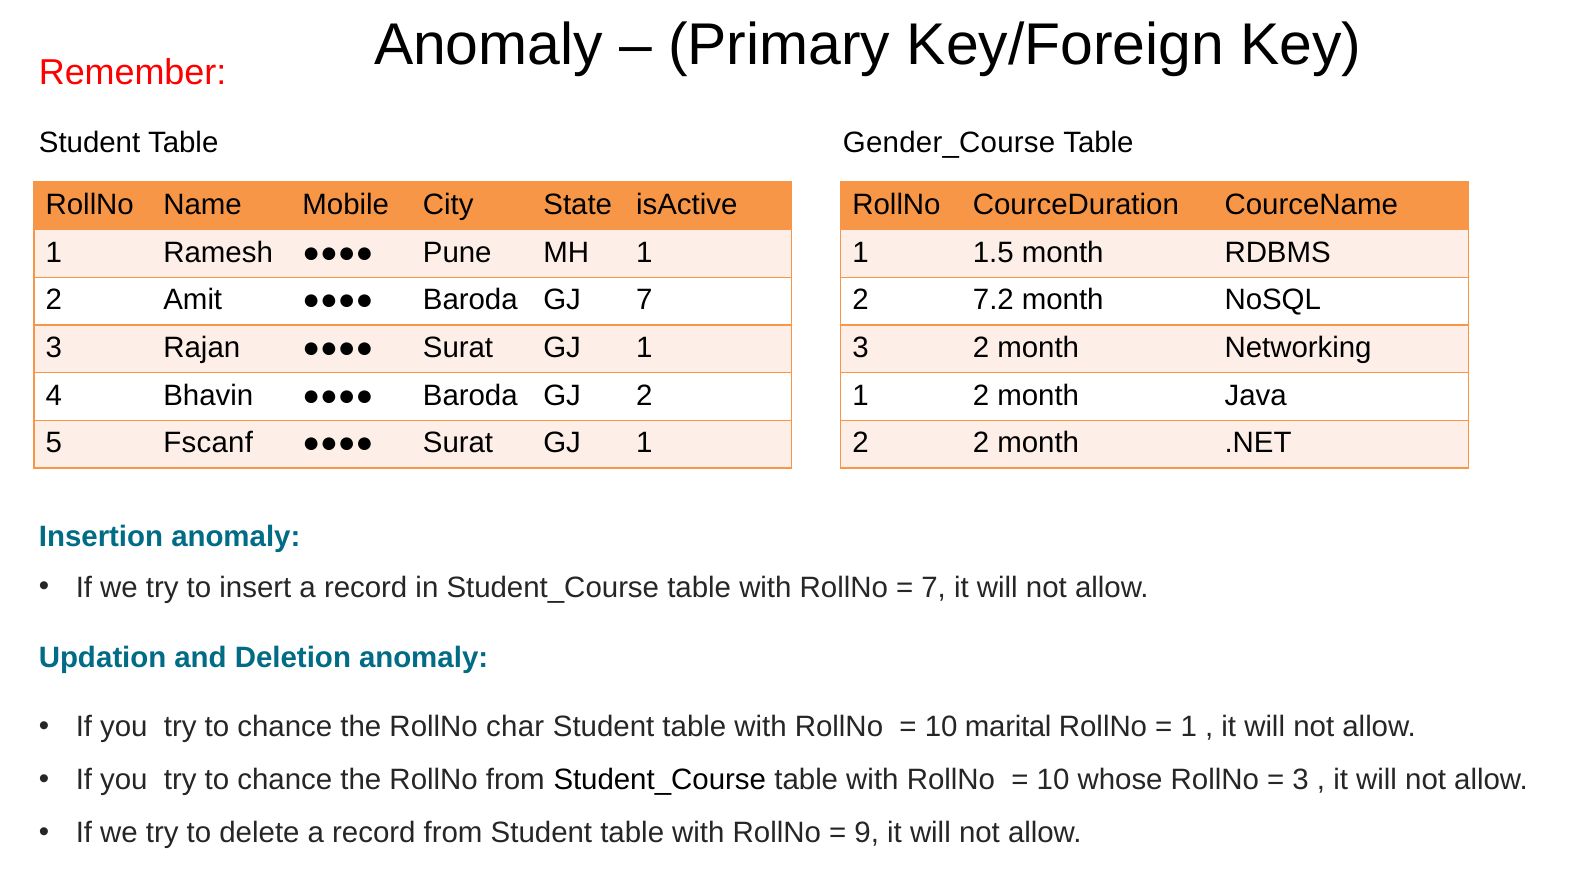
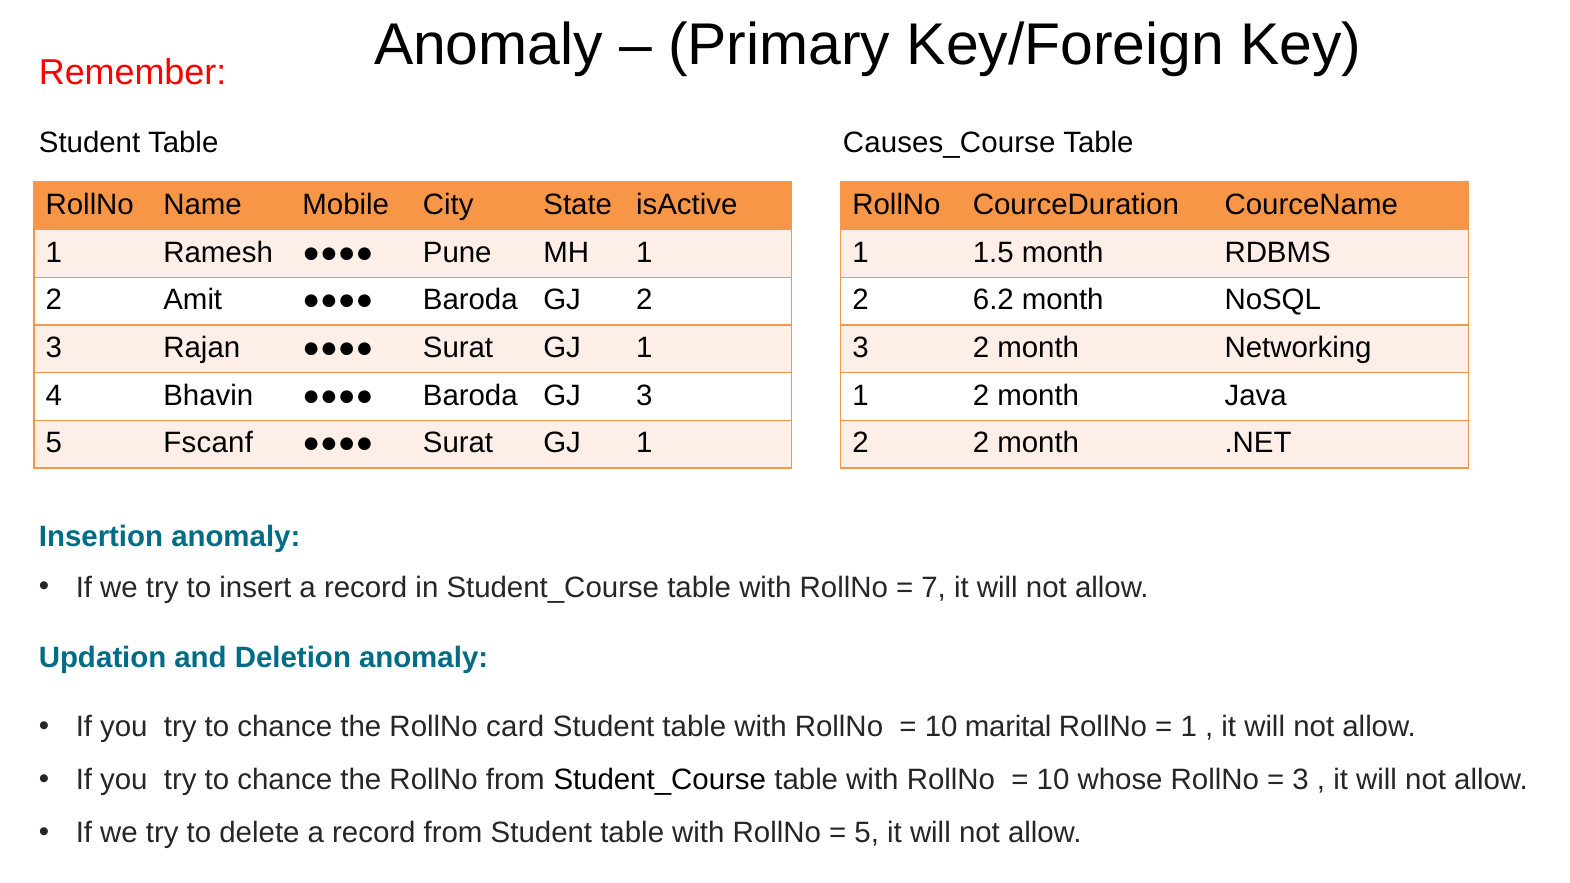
Gender_Course: Gender_Course -> Causes_Course
GJ 7: 7 -> 2
7.2: 7.2 -> 6.2
GJ 2: 2 -> 3
char: char -> card
9 at (867, 833): 9 -> 5
